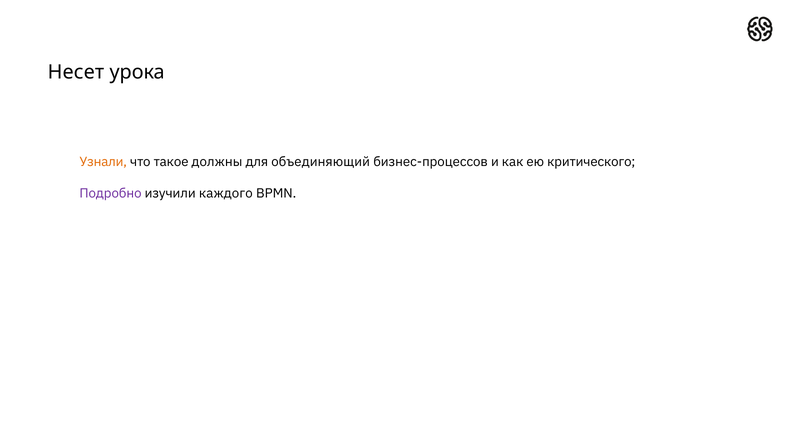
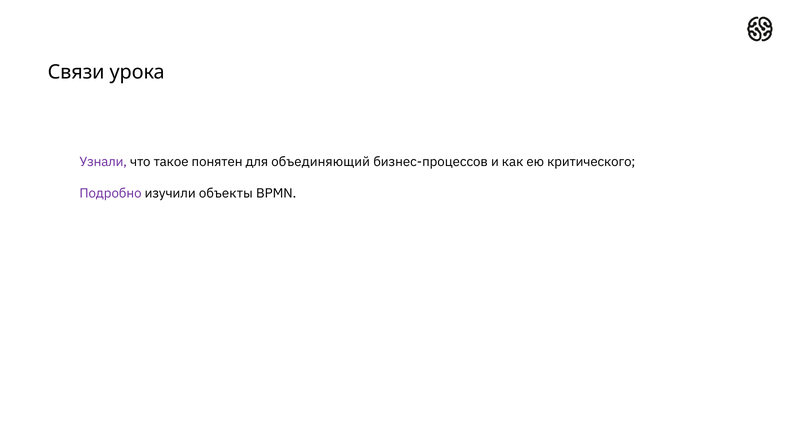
Несет: Несет -> Связи
Узнали colour: orange -> purple
должны: должны -> понятен
каждого: каждого -> объекты
